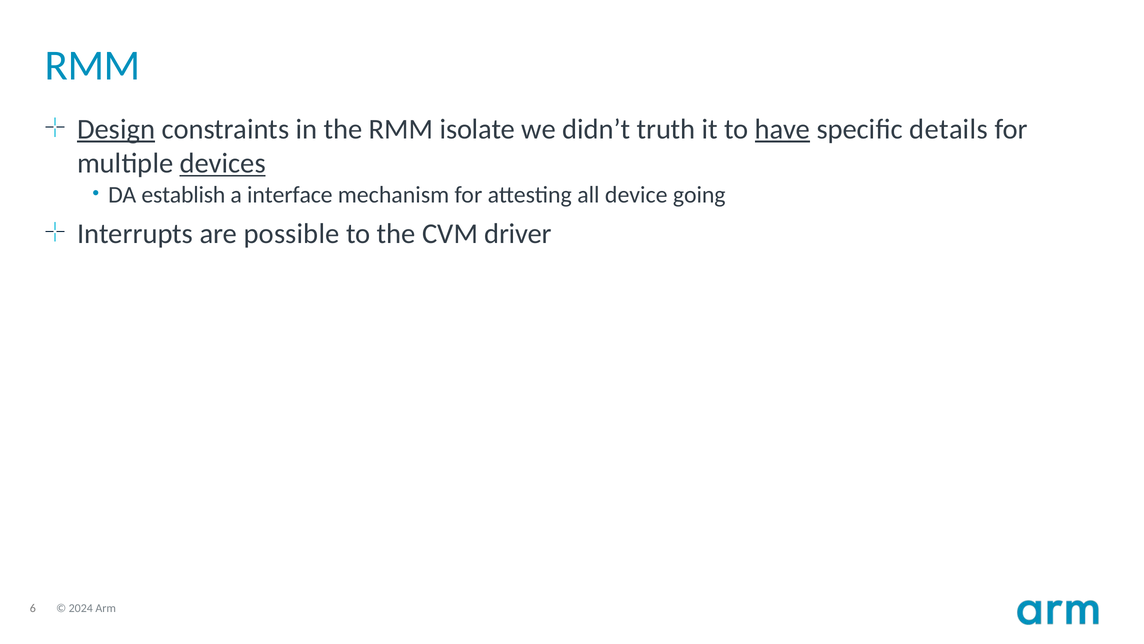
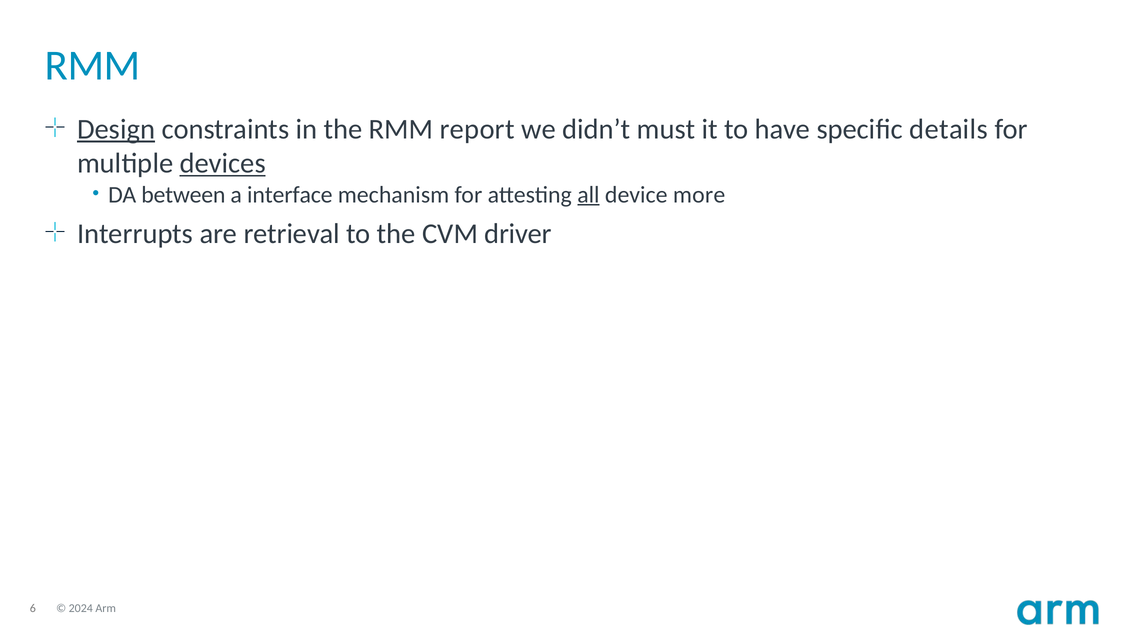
isolate: isolate -> report
truth: truth -> must
have underline: present -> none
establish: establish -> between
all underline: none -> present
going: going -> more
possible: possible -> retrieval
